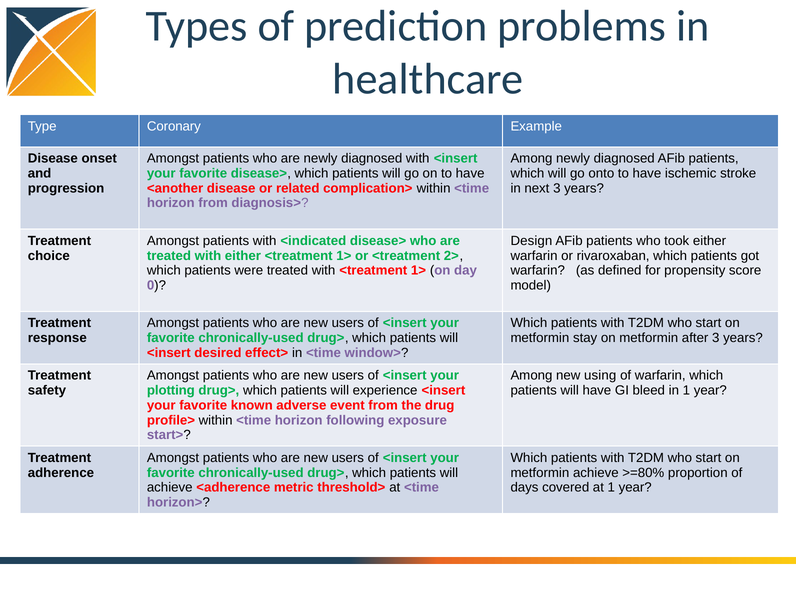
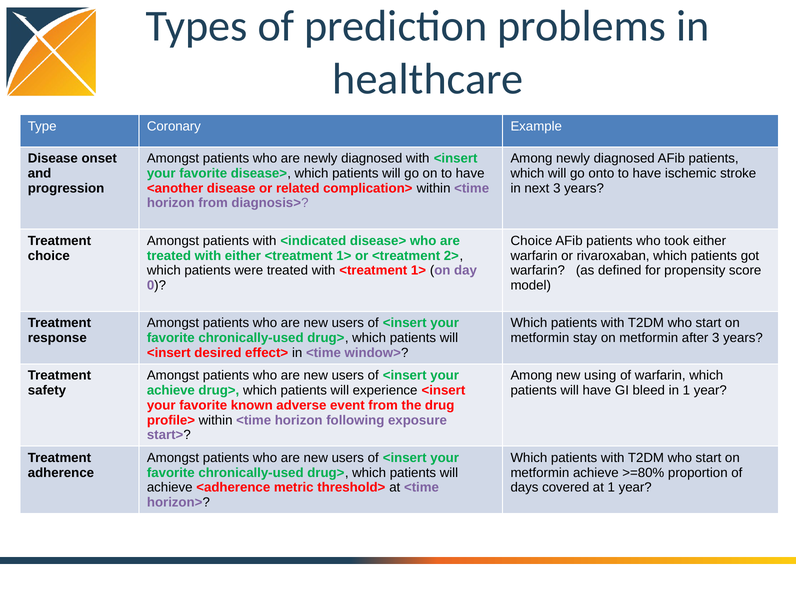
Design at (531, 241): Design -> Choice
plotting at (171, 390): plotting -> achieve
